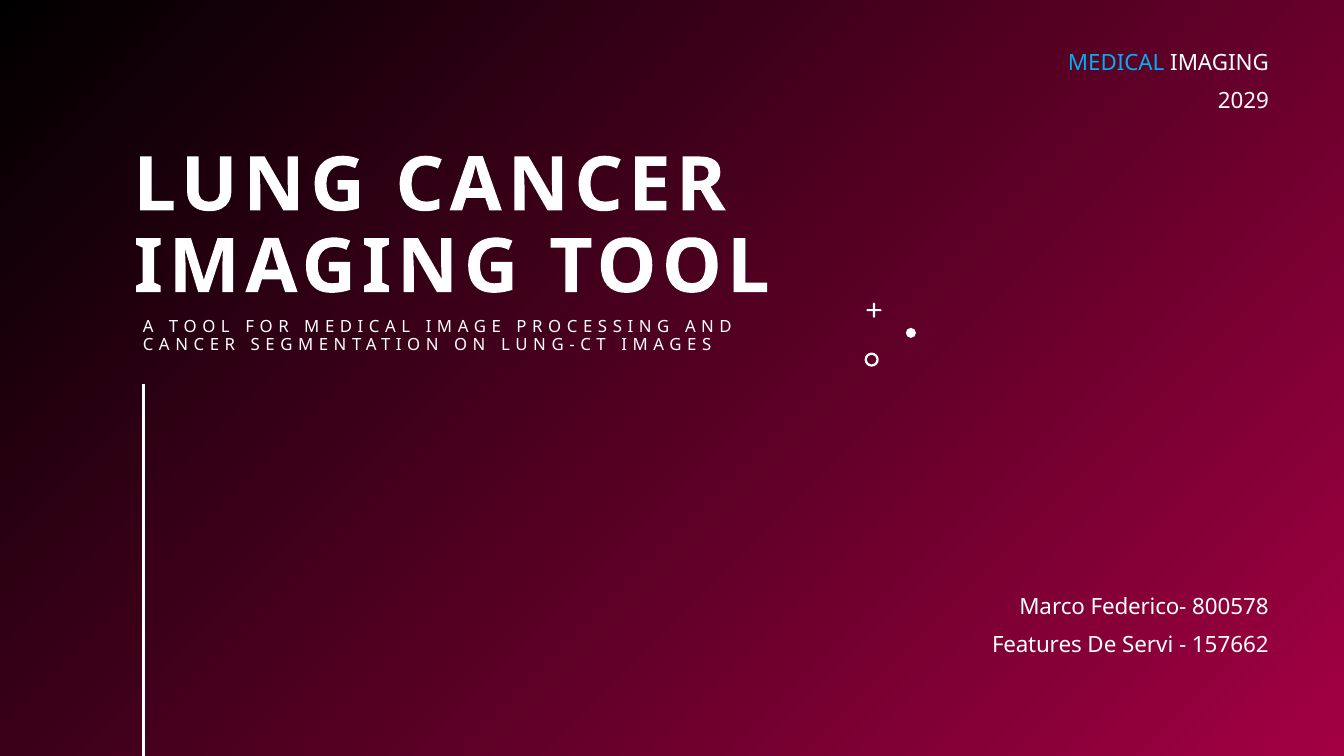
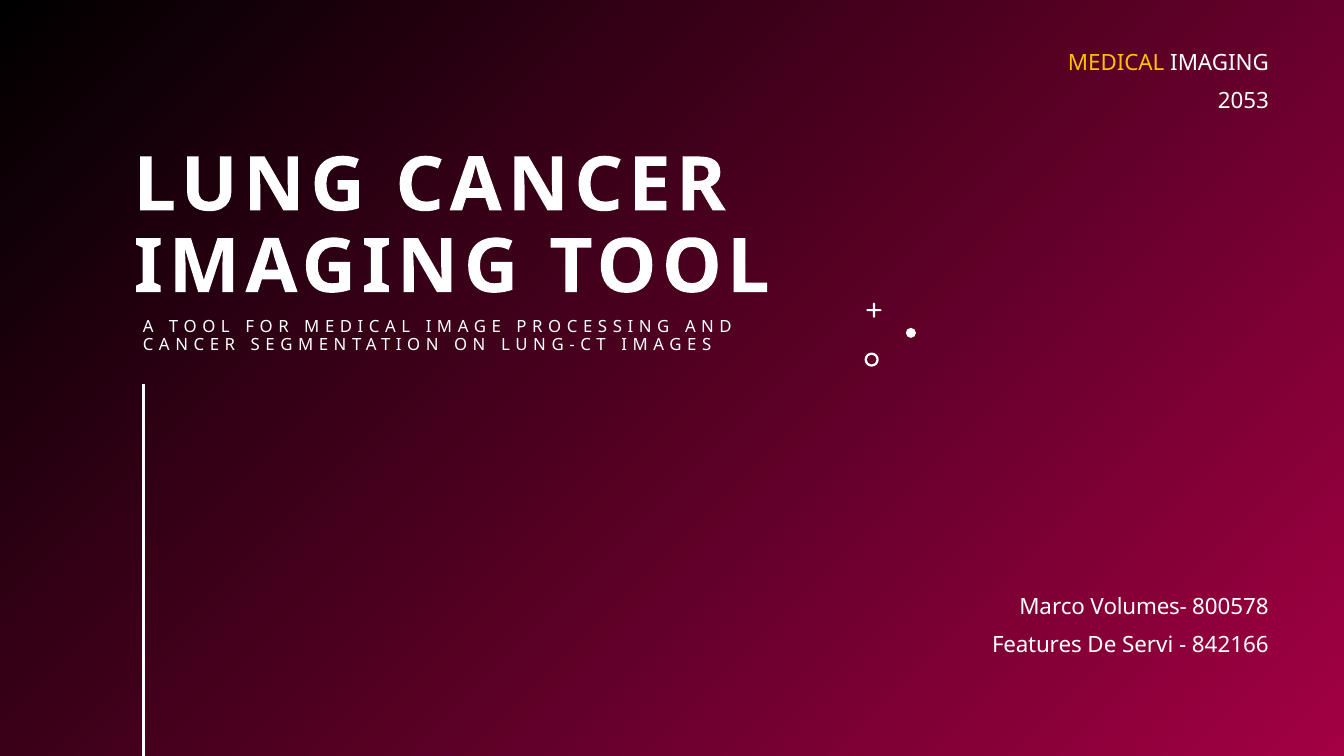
MEDICAL colour: light blue -> yellow
2029: 2029 -> 2053
Federico-: Federico- -> Volumes-
157662: 157662 -> 842166
